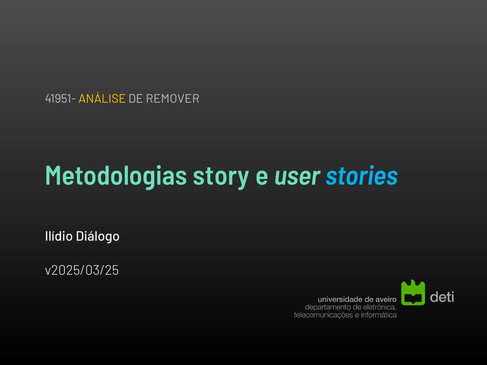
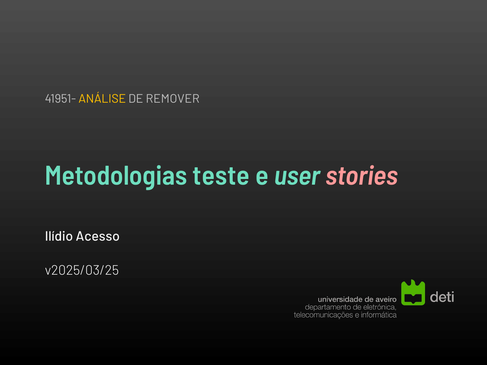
story: story -> teste
stories colour: light blue -> pink
Diálogo: Diálogo -> Acesso
